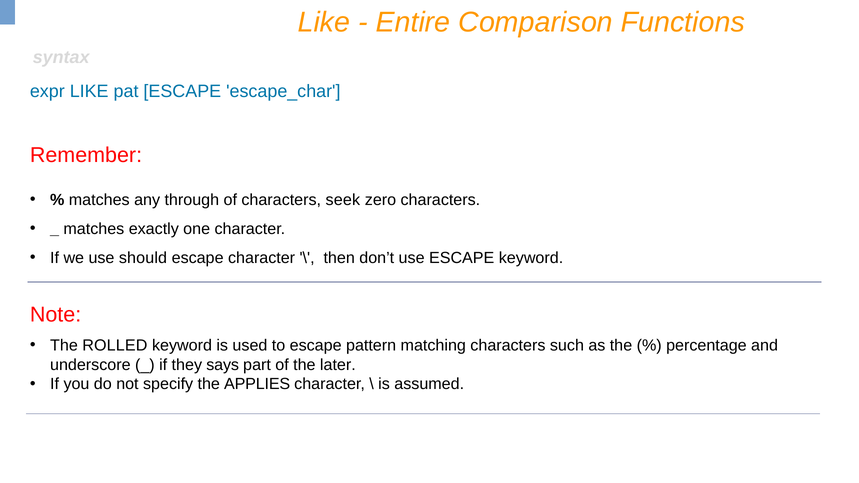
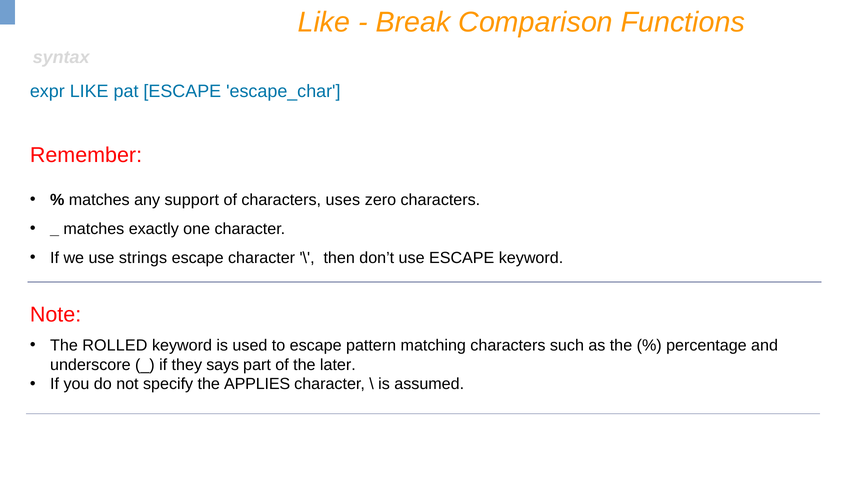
Entire: Entire -> Break
through: through -> support
seek: seek -> uses
should: should -> strings
